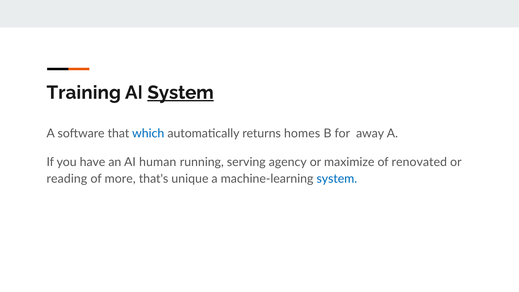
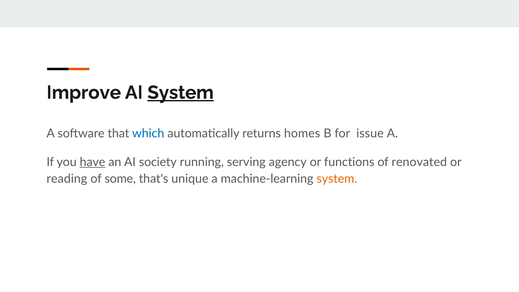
Training: Training -> Improve
away: away -> issue
have underline: none -> present
human: human -> society
maximize: maximize -> functions
more: more -> some
system at (337, 179) colour: blue -> orange
